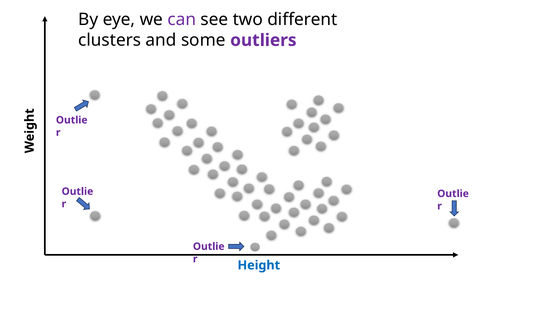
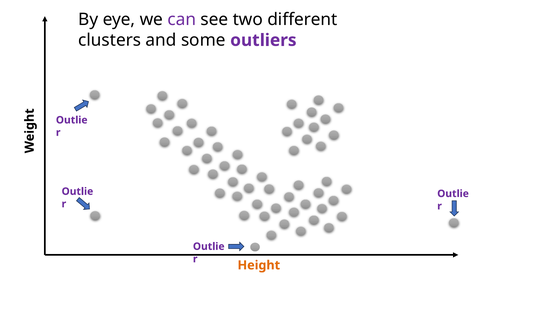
Height colour: blue -> orange
